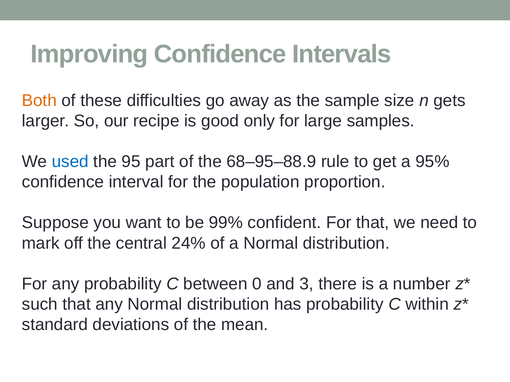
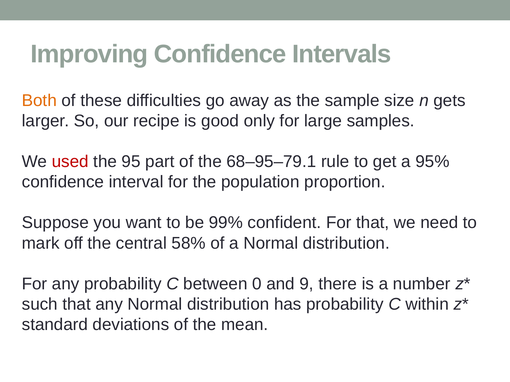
used colour: blue -> red
68–95–88.9: 68–95–88.9 -> 68–95–79.1
24%: 24% -> 58%
3: 3 -> 9
